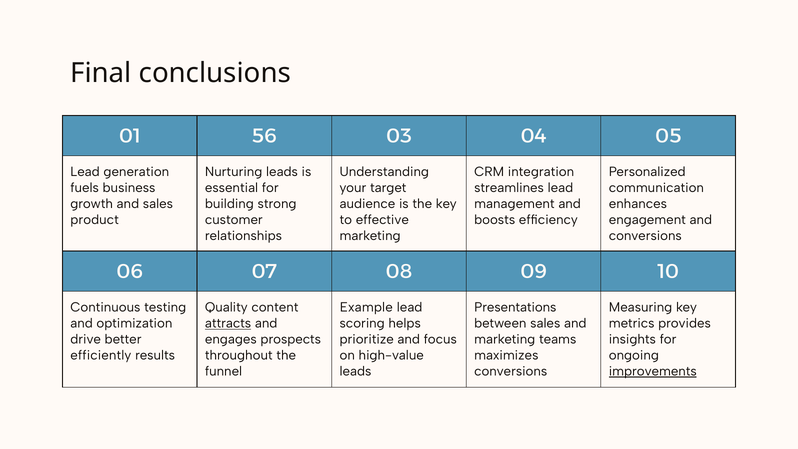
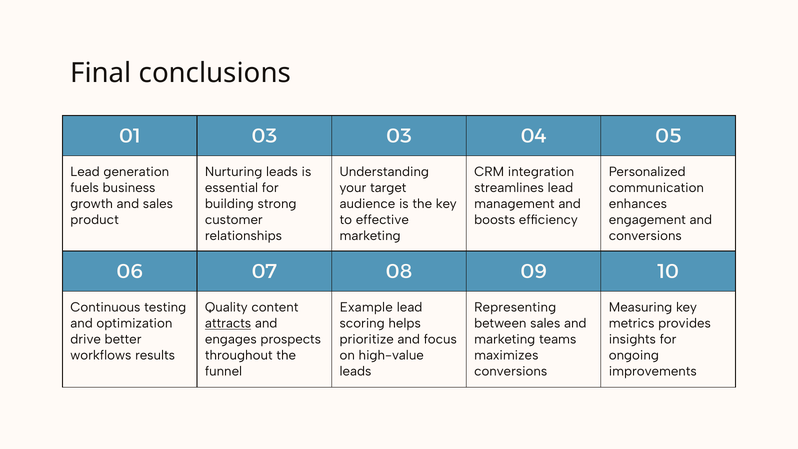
01 56: 56 -> 03
Presentations: Presentations -> Representing
efficiently: efficiently -> workflows
improvements underline: present -> none
